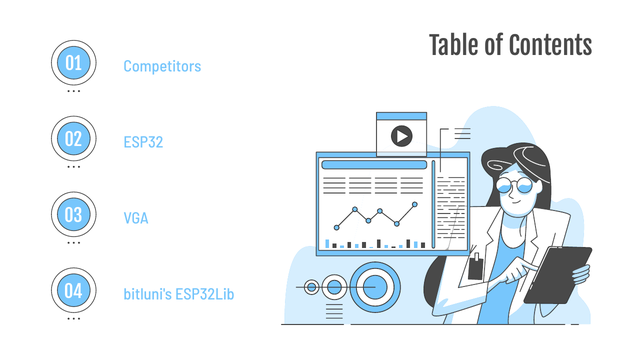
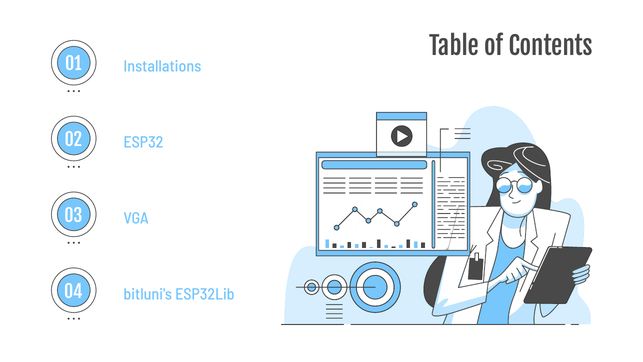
Competitors: Competitors -> Installations
